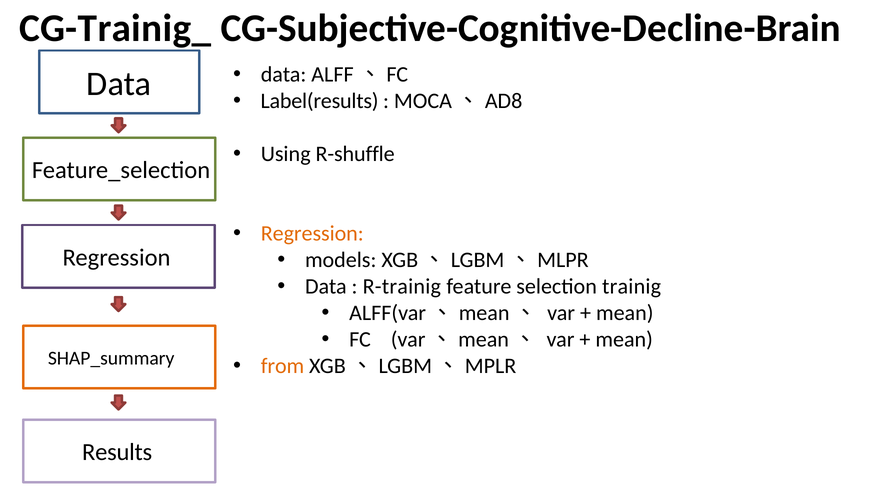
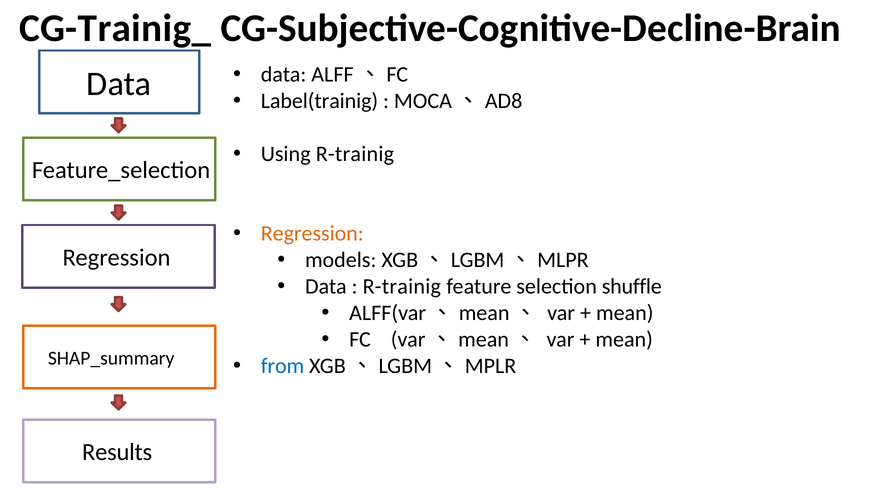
Label(results: Label(results -> Label(trainig
Using R-shuffle: R-shuffle -> R-trainig
trainig: trainig -> shuffle
from colour: orange -> blue
